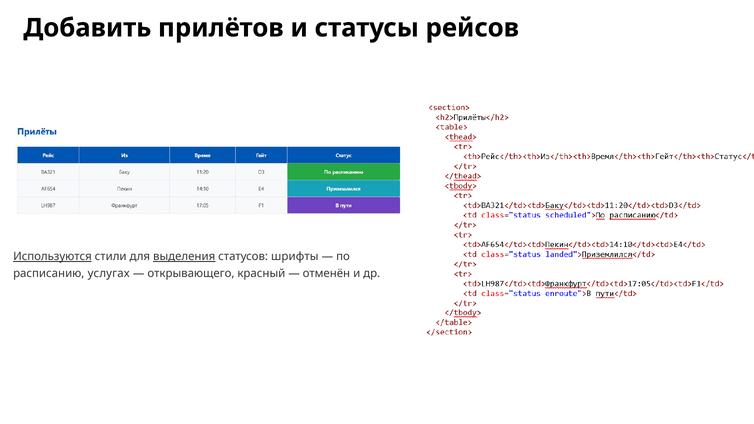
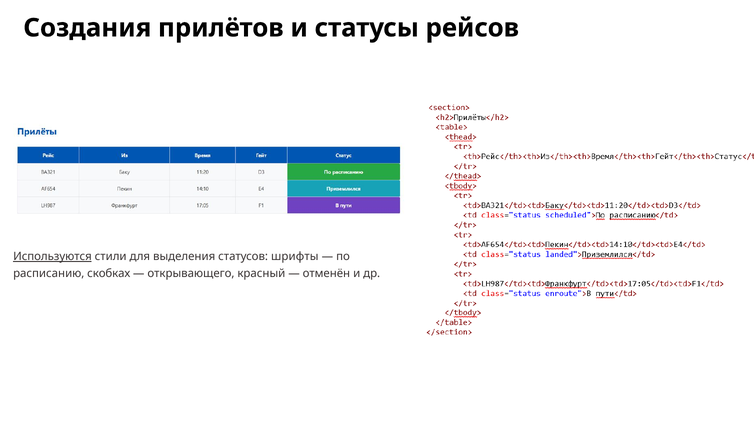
Добавить: Добавить -> Создания
выделения underline: present -> none
услугах: услугах -> скобках
